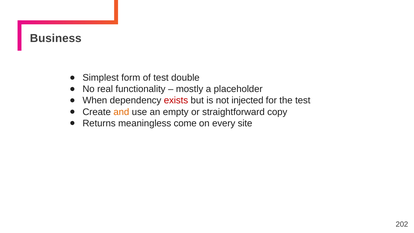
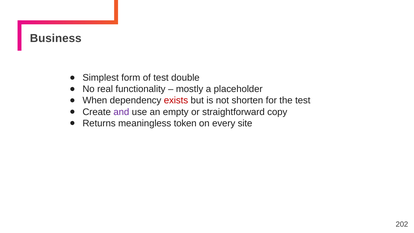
injected: injected -> shorten
and colour: orange -> purple
come: come -> token
